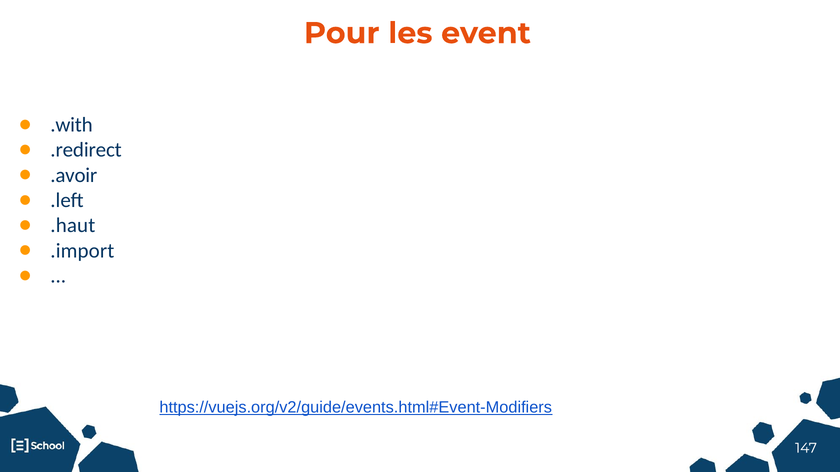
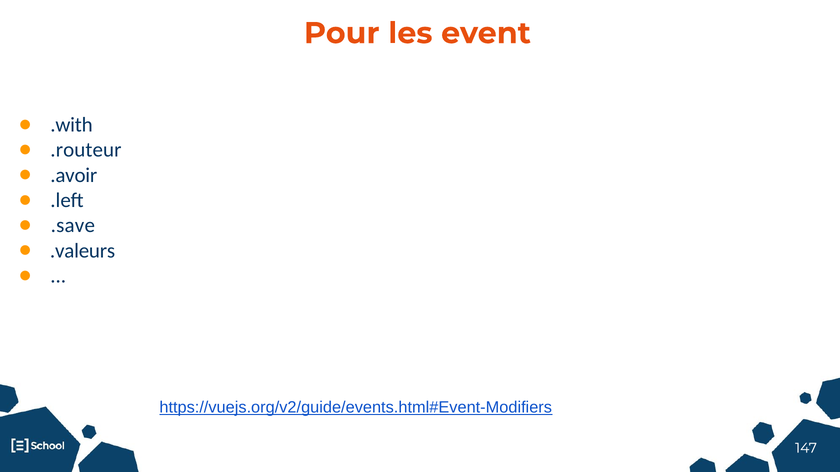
.redirect: .redirect -> .routeur
.haut: .haut -> .save
.import: .import -> .valeurs
